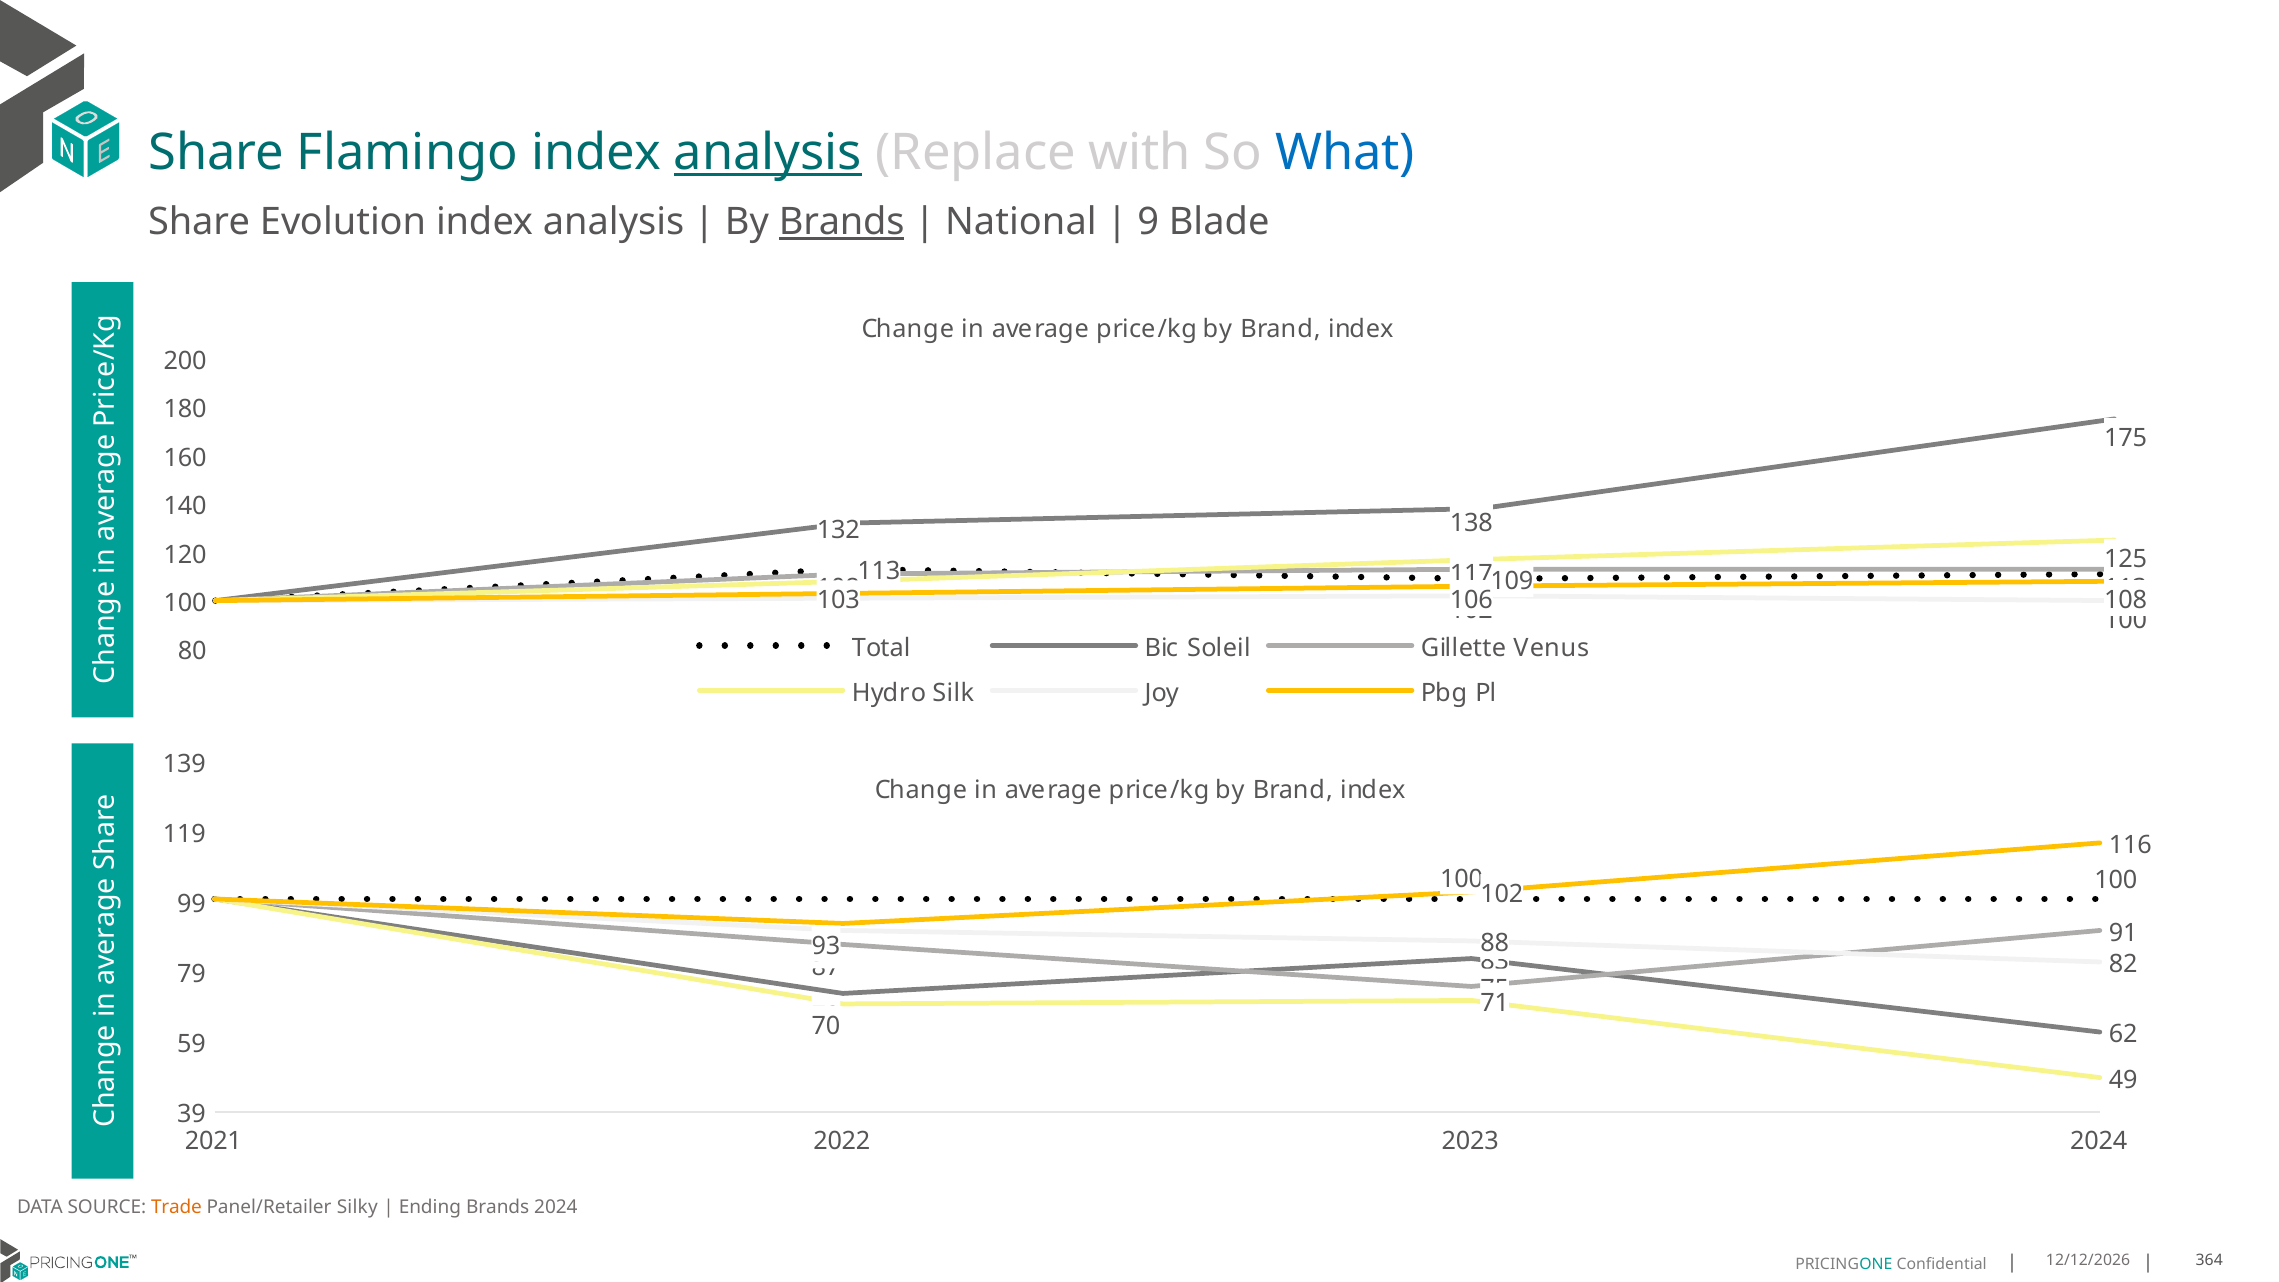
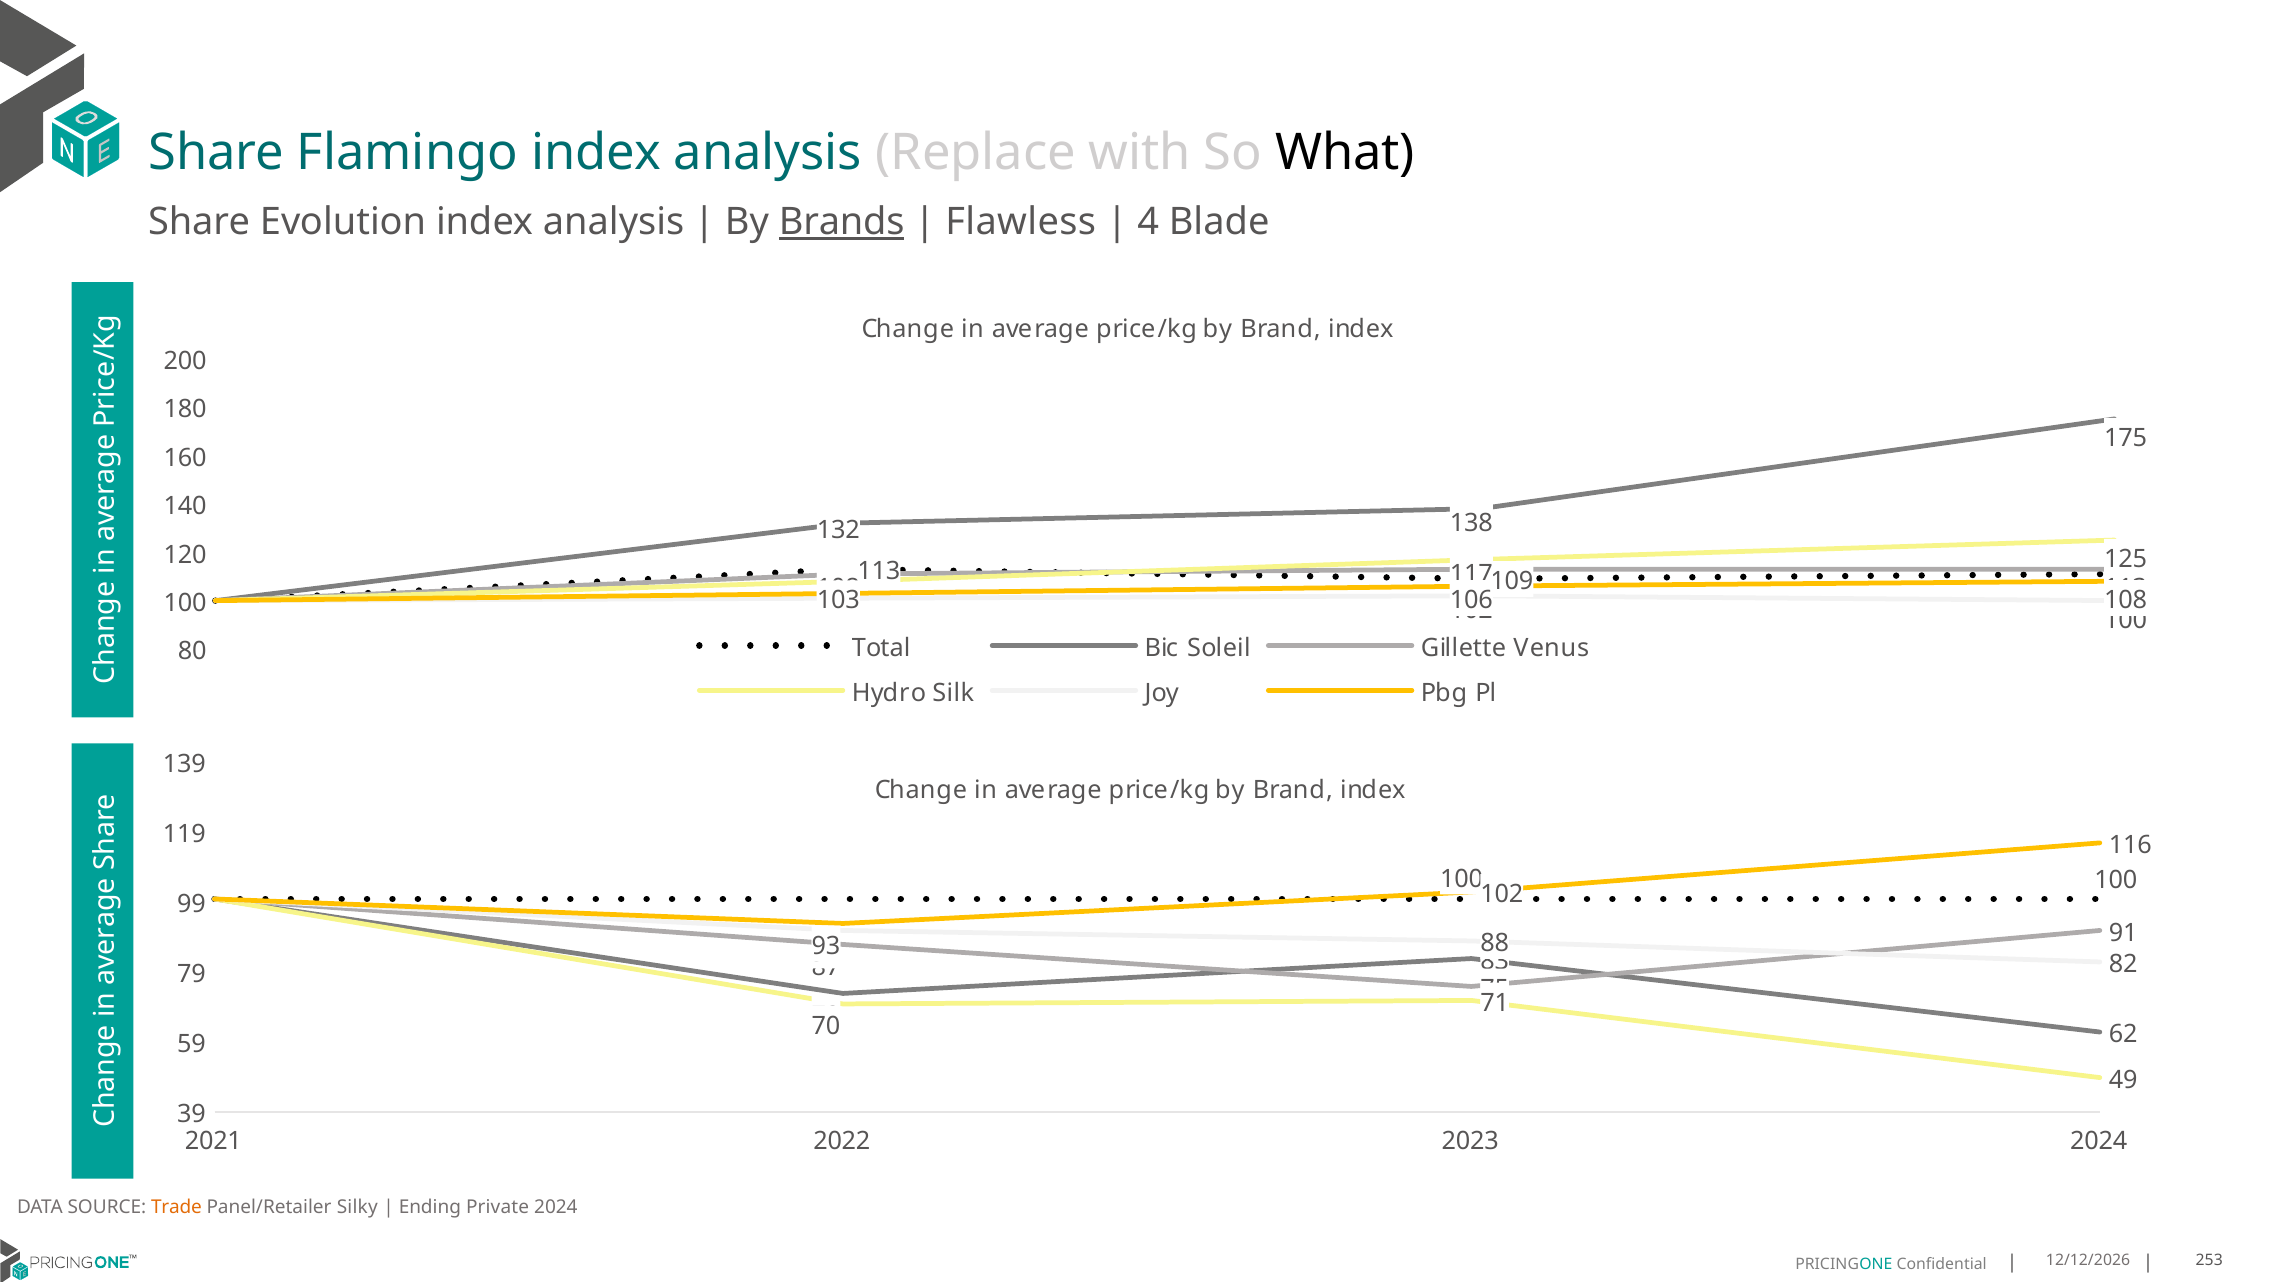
analysis at (768, 153) underline: present -> none
What colour: blue -> black
National: National -> Flawless
9: 9 -> 4
Ending Brands: Brands -> Private
364: 364 -> 253
